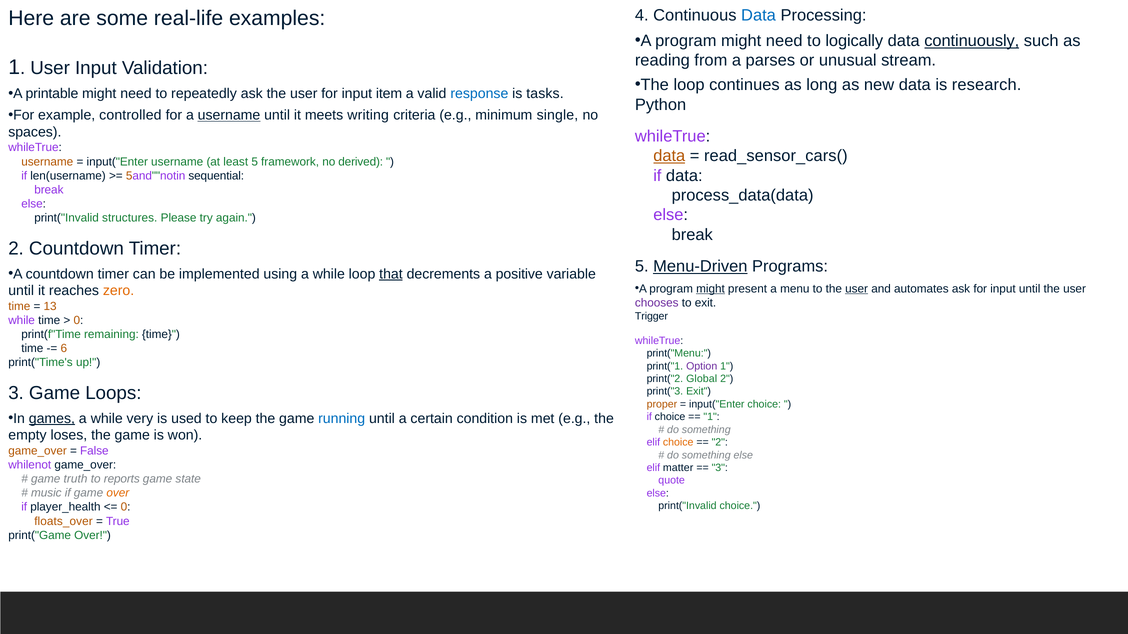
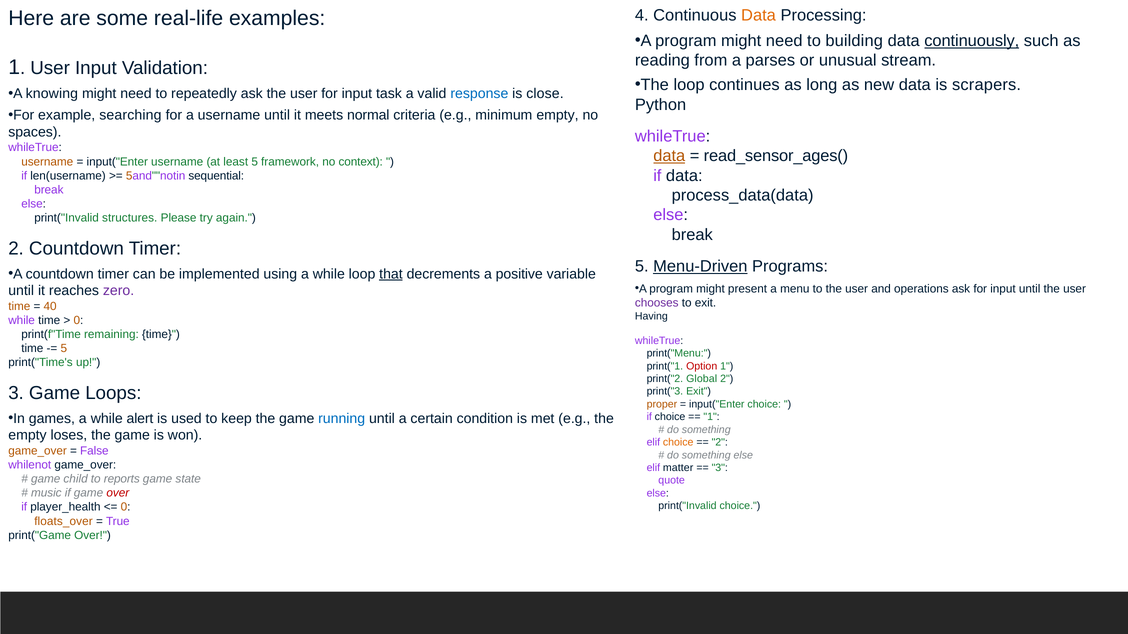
Data at (759, 15) colour: blue -> orange
logically: logically -> building
research: research -> scrapers
printable: printable -> knowing
item: item -> task
tasks: tasks -> close
controlled: controlled -> searching
username at (229, 115) underline: present -> none
writing: writing -> normal
minimum single: single -> empty
read_sensor_cars(: read_sensor_cars( -> read_sensor_ages(
derived: derived -> context
might at (710, 289) underline: present -> none
user at (857, 289) underline: present -> none
automates: automates -> operations
zero colour: orange -> purple
13: 13 -> 40
Trigger: Trigger -> Having
6 at (64, 349): 6 -> 5
Option colour: purple -> red
games underline: present -> none
very: very -> alert
truth: truth -> child
over at (118, 493) colour: orange -> red
